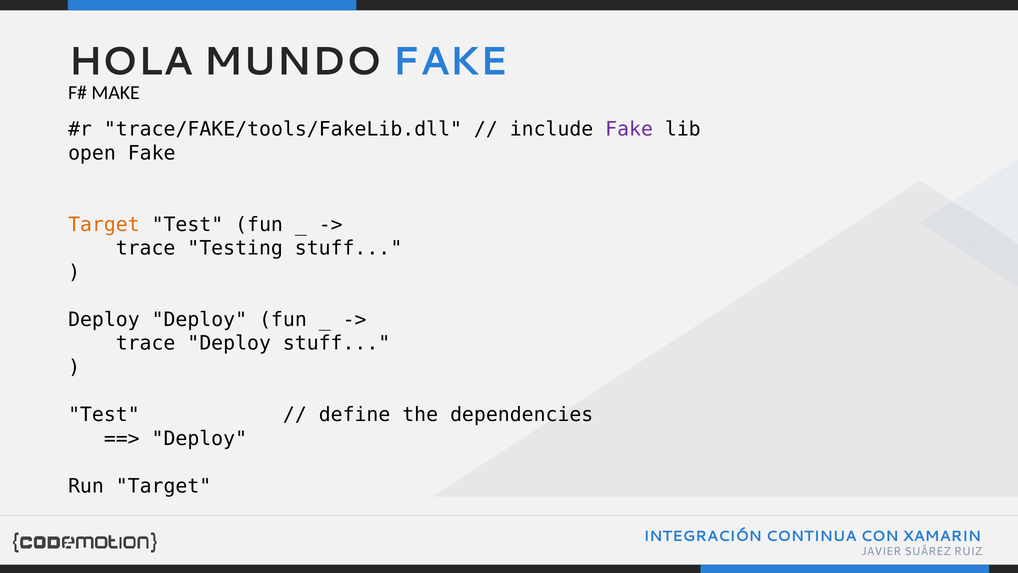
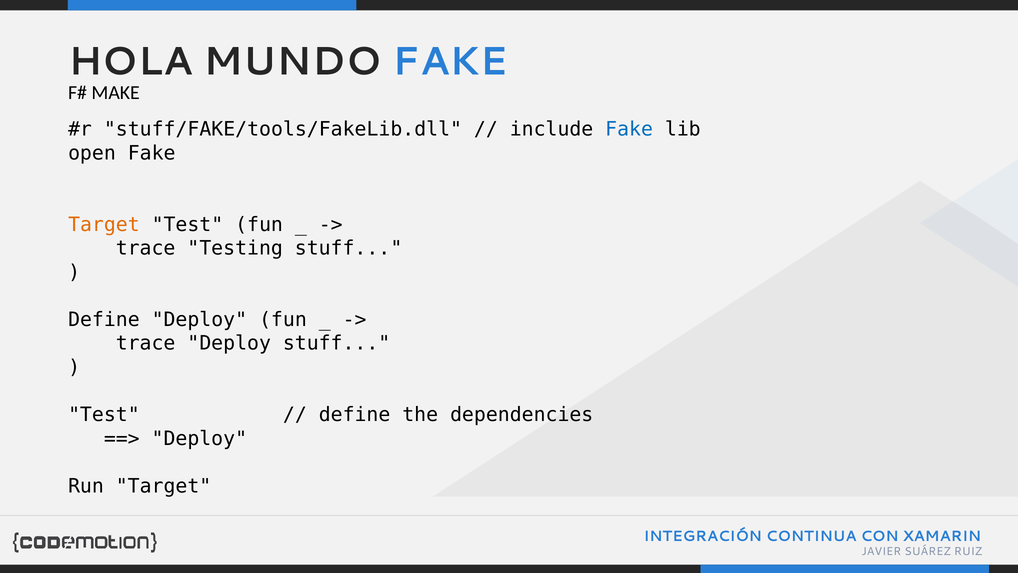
trace/FAKE/tools/FakeLib.dll: trace/FAKE/tools/FakeLib.dll -> stuff/FAKE/tools/FakeLib.dll
Fake at (629, 129) colour: purple -> blue
Deploy at (104, 319): Deploy -> Define
